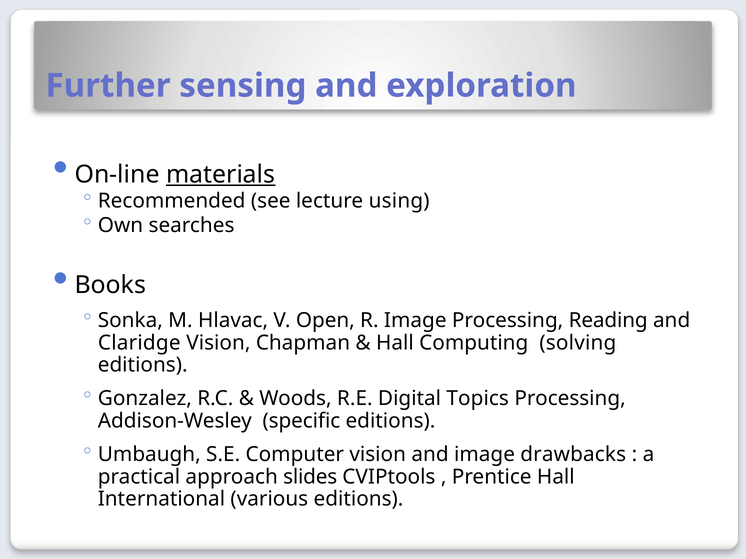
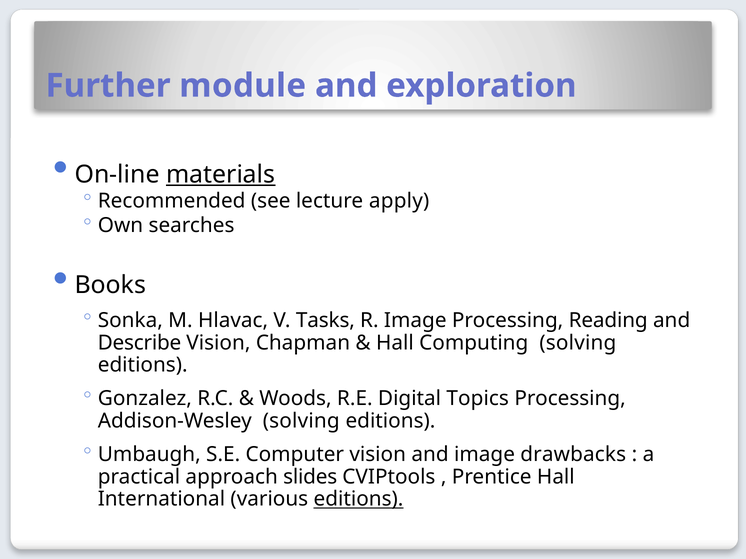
sensing: sensing -> module
using: using -> apply
Open: Open -> Tasks
Claridge: Claridge -> Describe
Addison-Wesley specific: specific -> solving
editions at (358, 500) underline: none -> present
